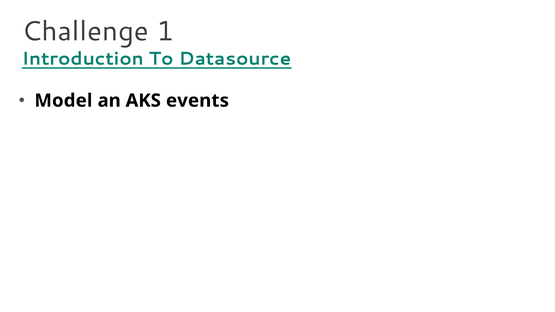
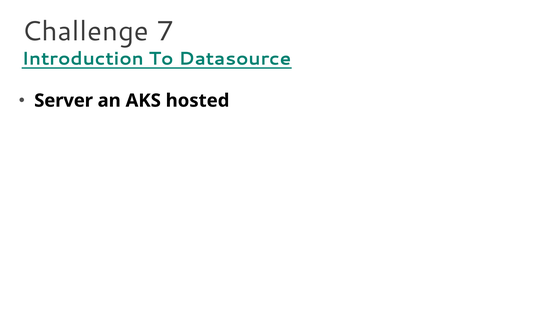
1: 1 -> 7
Model: Model -> Server
events: events -> hosted
